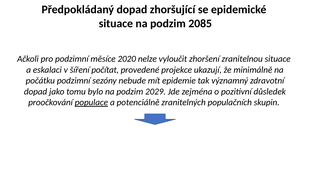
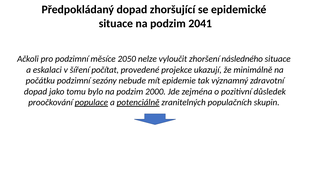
2085: 2085 -> 2041
2020: 2020 -> 2050
zranitelnou: zranitelnou -> následného
2029: 2029 -> 2000
potenciálně underline: none -> present
